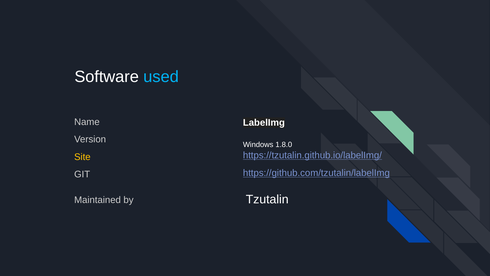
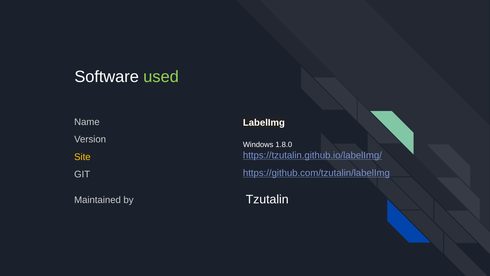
used colour: light blue -> light green
